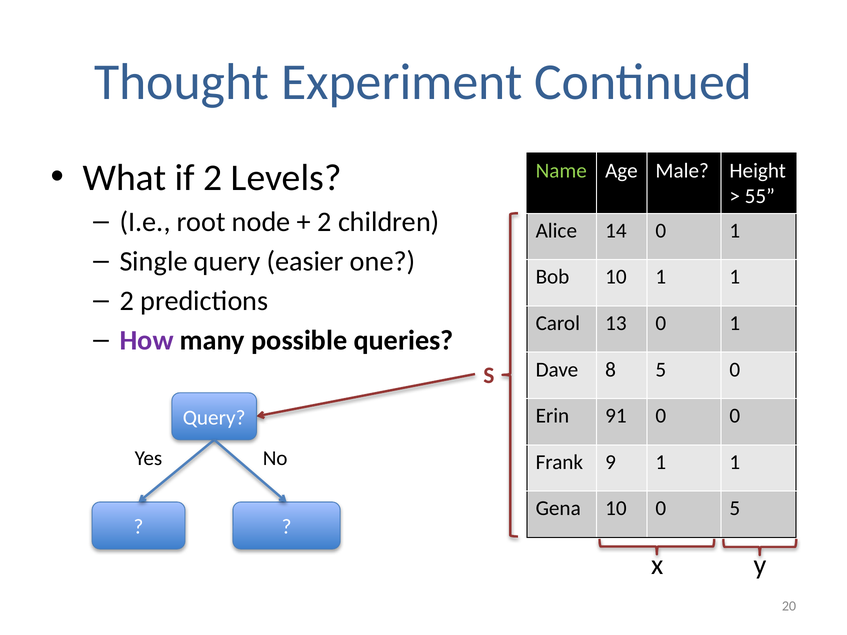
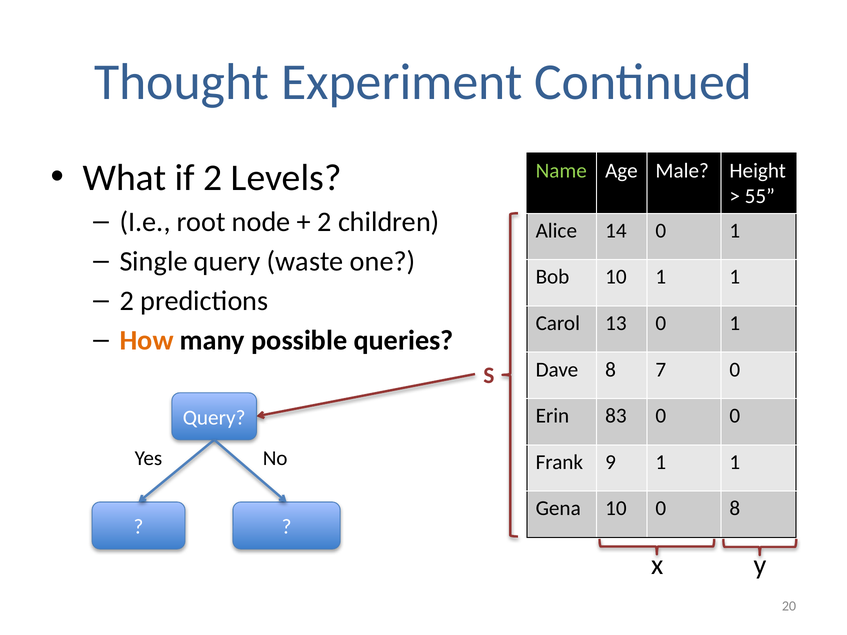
easier: easier -> waste
How colour: purple -> orange
8 5: 5 -> 7
91: 91 -> 83
0 5: 5 -> 8
